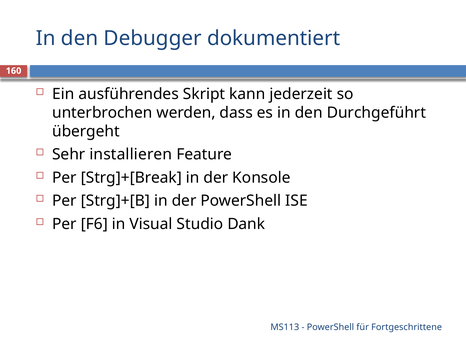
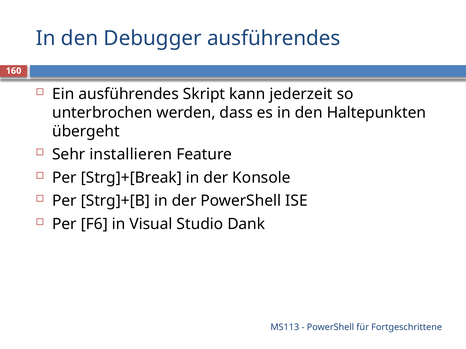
Debugger dokumentiert: dokumentiert -> ausführendes
Durchgeführt: Durchgeführt -> Haltepunkten
